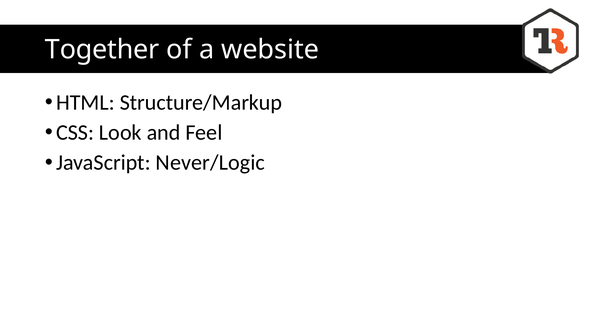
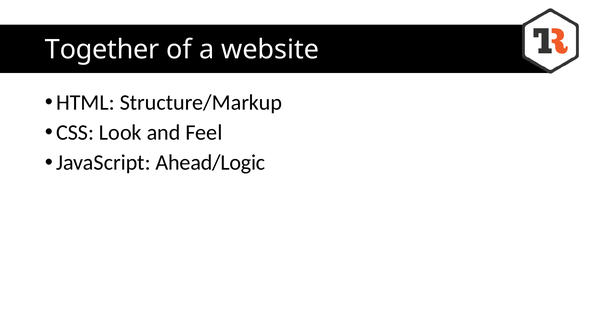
Never/Logic: Never/Logic -> Ahead/Logic
